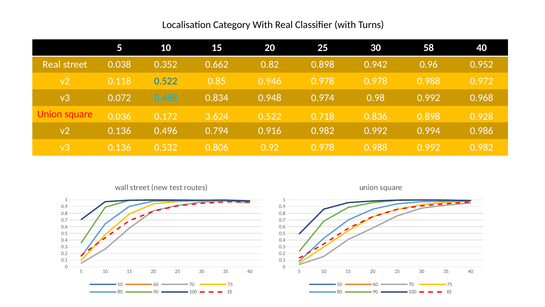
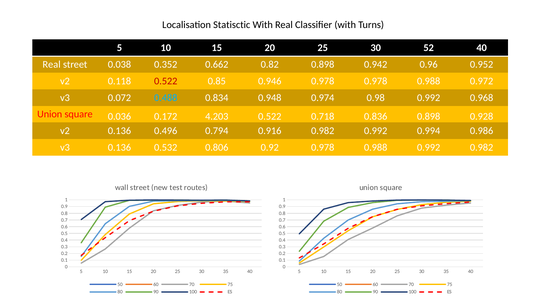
Category: Category -> Statisctic
58: 58 -> 52
0.522 at (166, 81) colour: blue -> red
3.624: 3.624 -> 4.203
